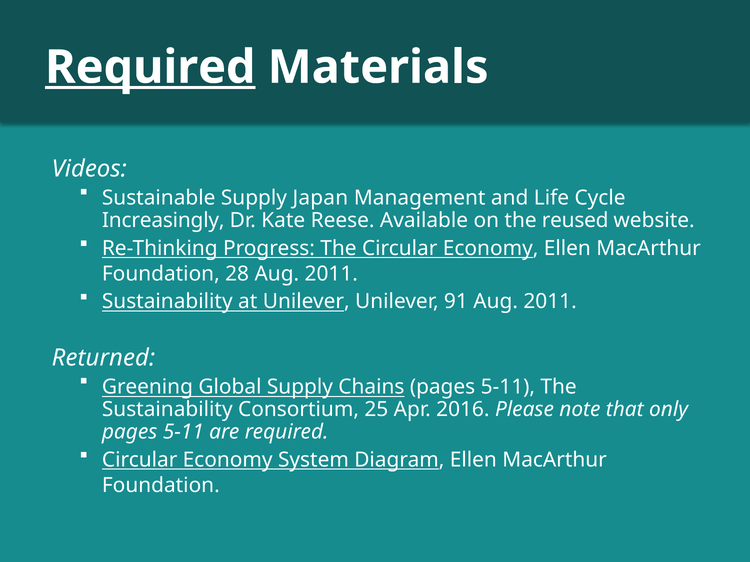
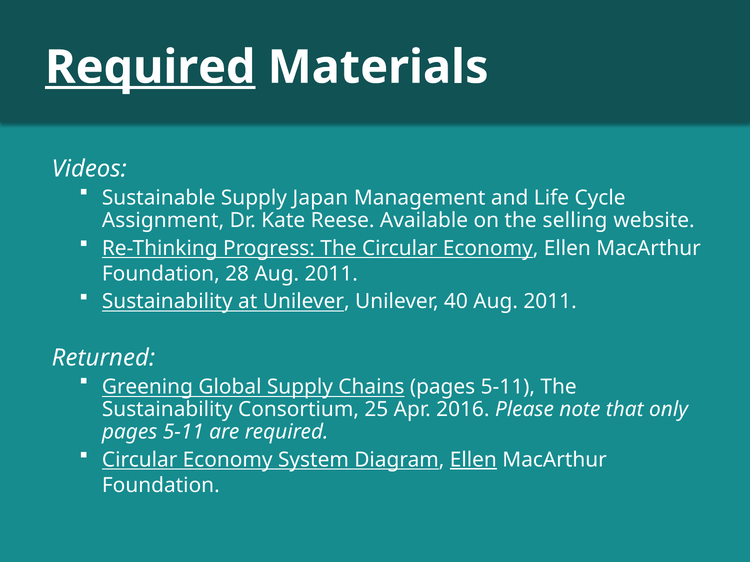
Increasingly: Increasingly -> Assignment
reused: reused -> selling
91: 91 -> 40
Ellen at (473, 460) underline: none -> present
